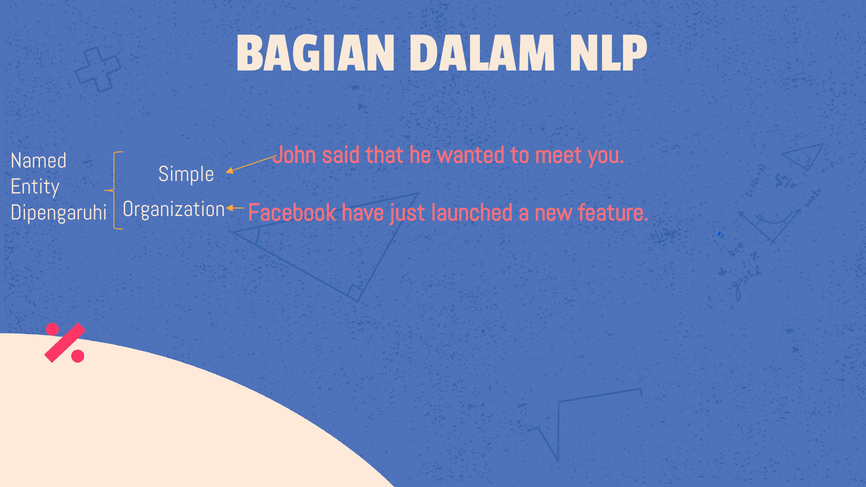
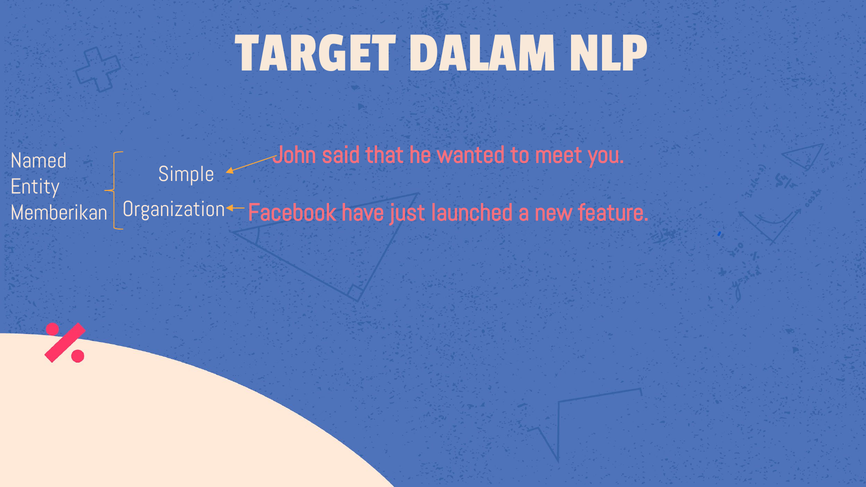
BAGIAN: BAGIAN -> TARGET
Dipengaruhi: Dipengaruhi -> Memberikan
